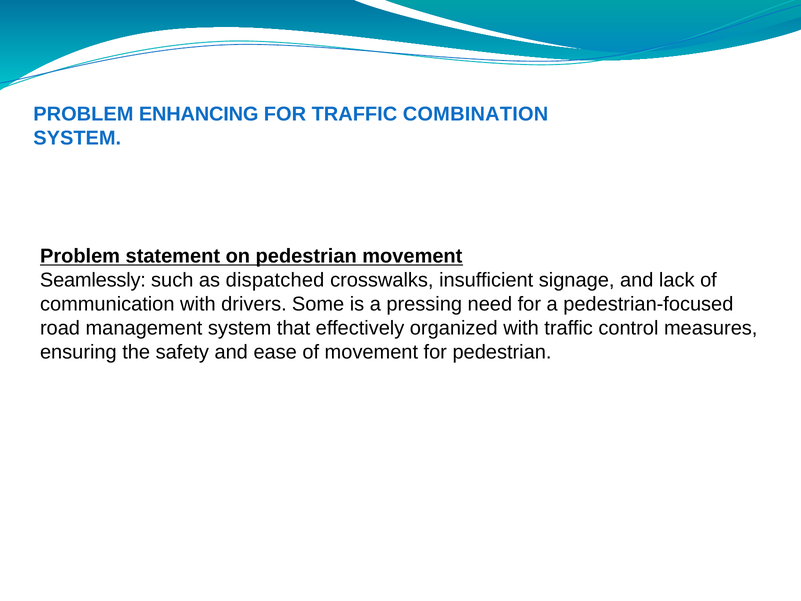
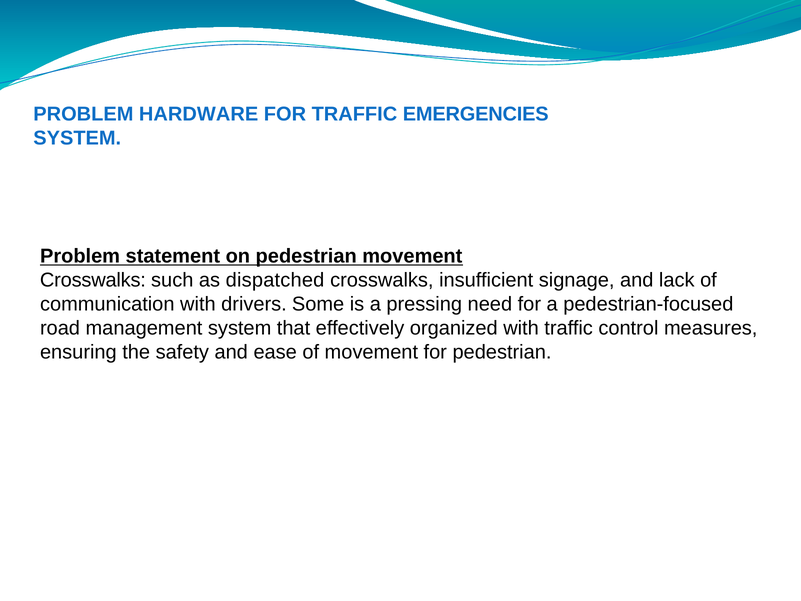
ENHANCING: ENHANCING -> HARDWARE
COMBINATION: COMBINATION -> EMERGENCIES
Seamlessly at (93, 280): Seamlessly -> Crosswalks
